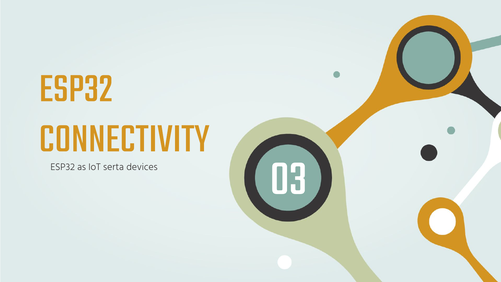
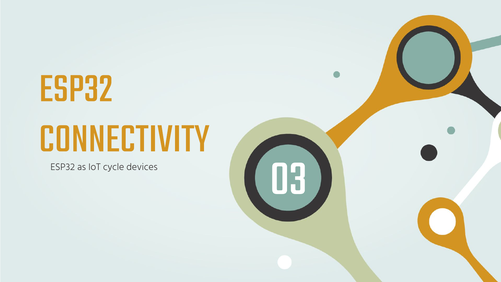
serta: serta -> cycle
